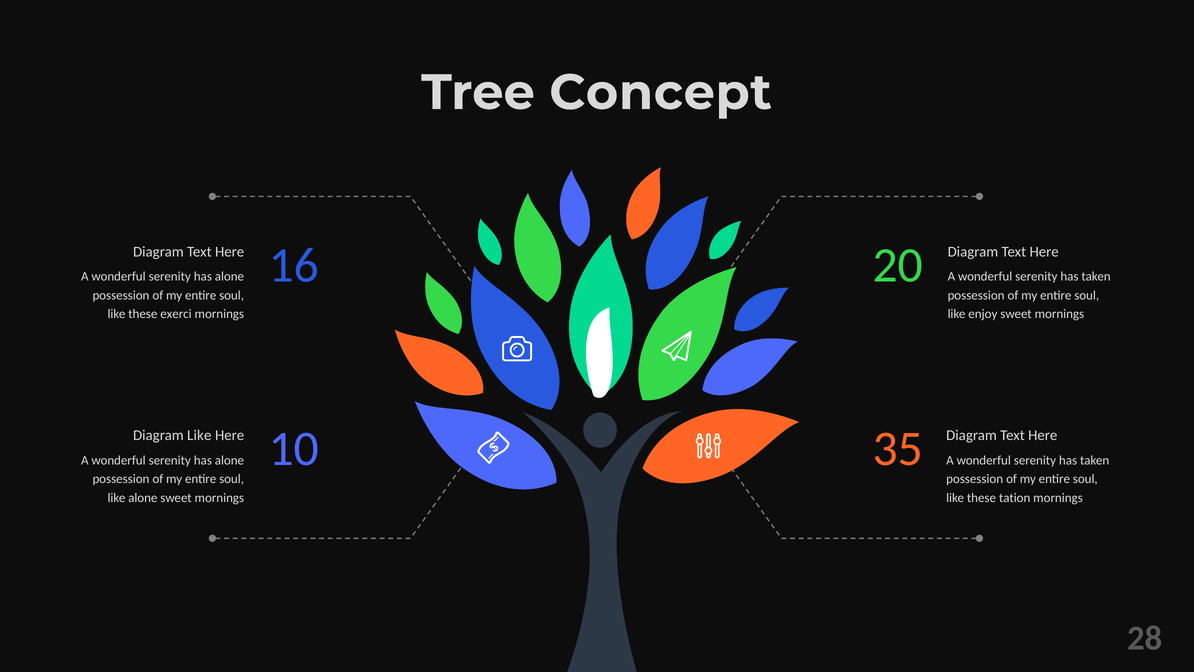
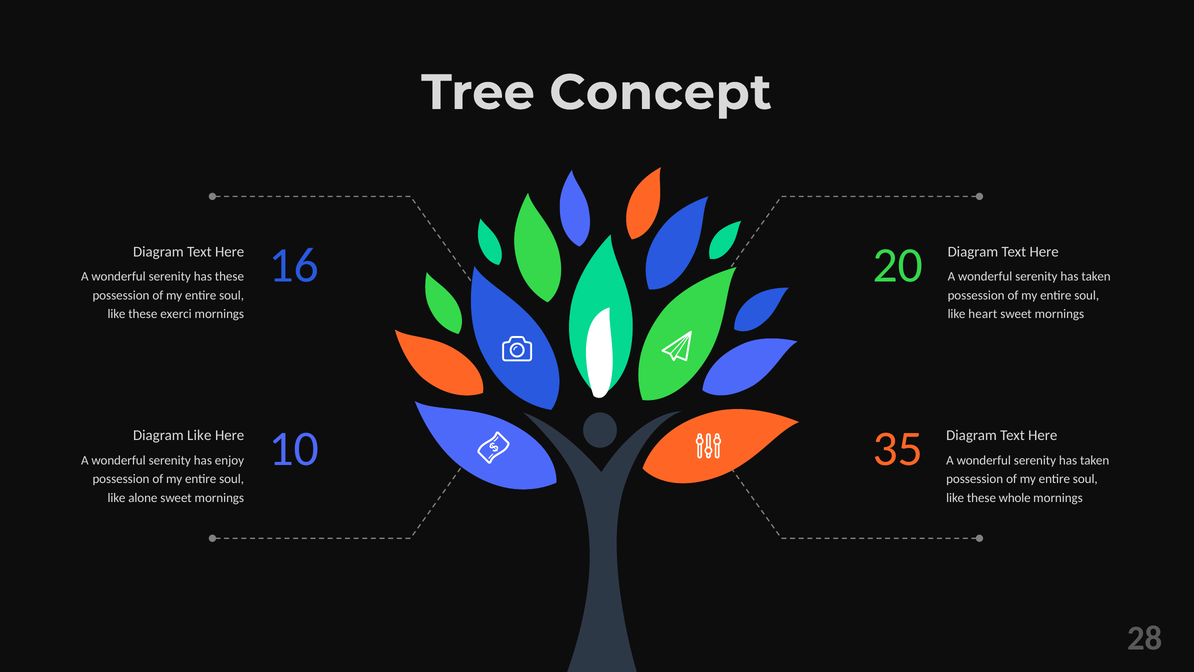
alone at (229, 276): alone -> these
enjoy: enjoy -> heart
alone at (229, 460): alone -> enjoy
tation: tation -> whole
